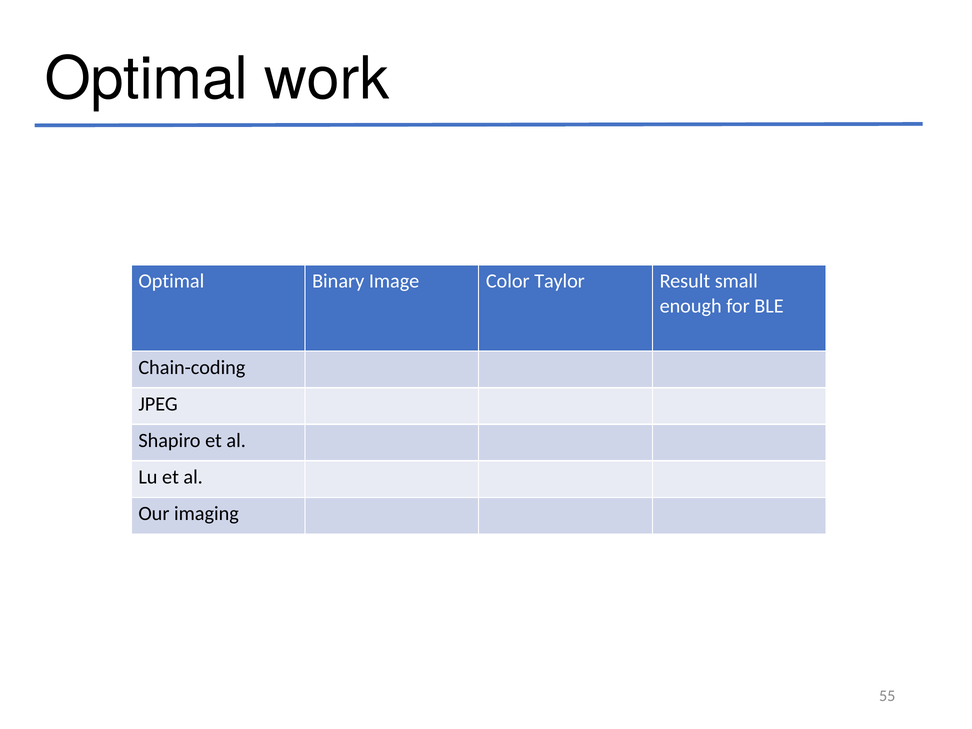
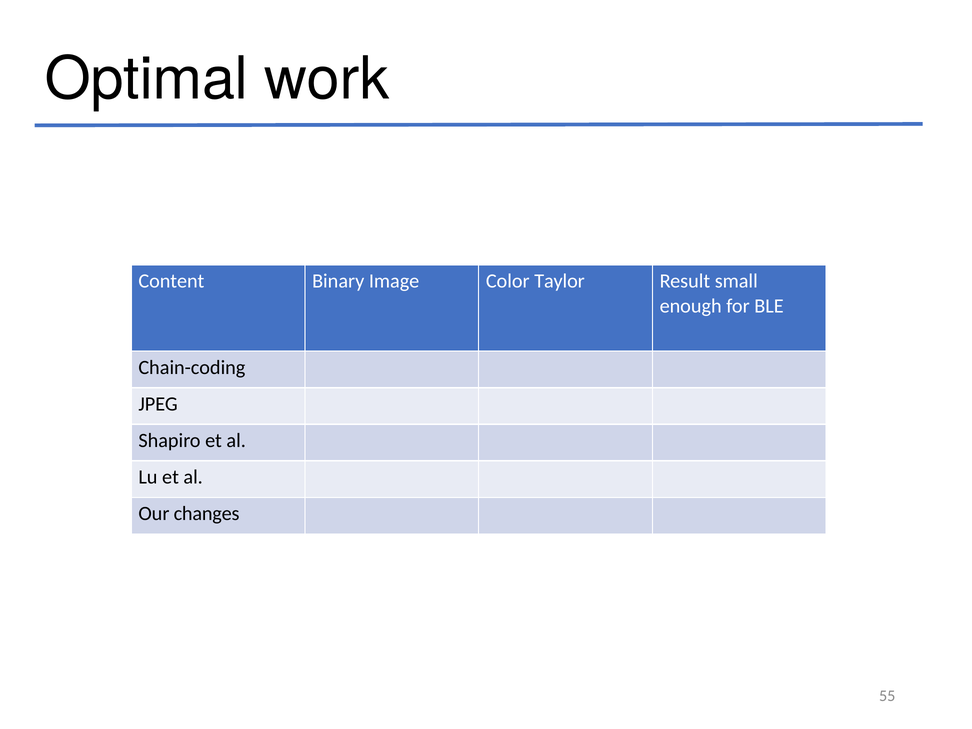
Optimal at (171, 281): Optimal -> Content
imaging: imaging -> changes
